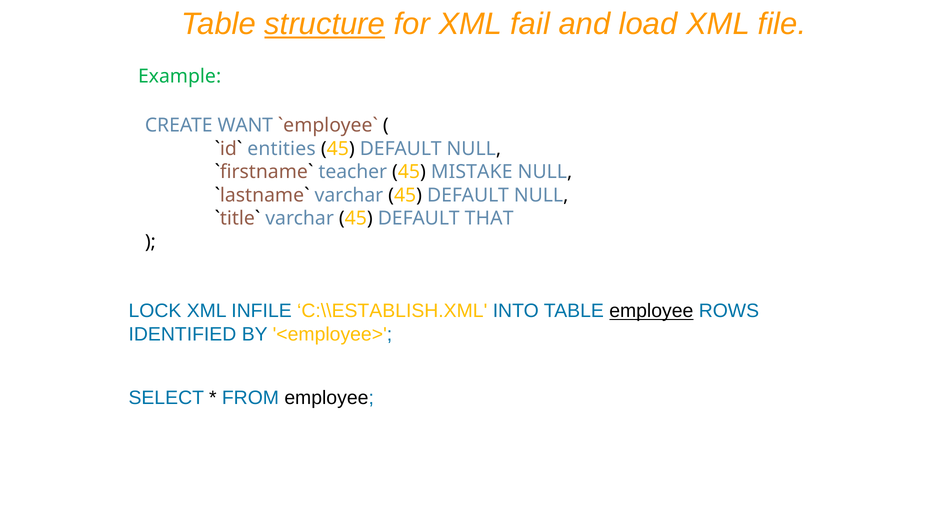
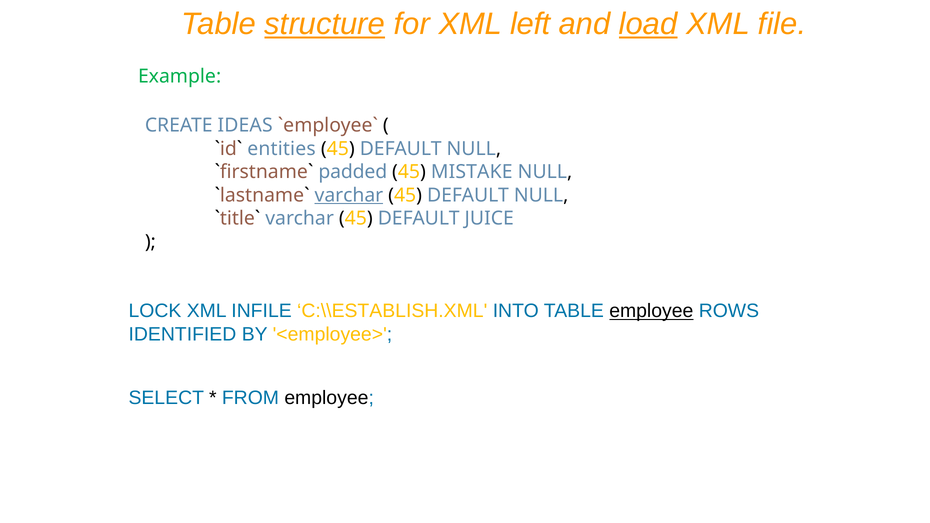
fail: fail -> left
load underline: none -> present
WANT: WANT -> IDEAS
teacher: teacher -> padded
varchar at (349, 195) underline: none -> present
THAT: THAT -> JUICE
